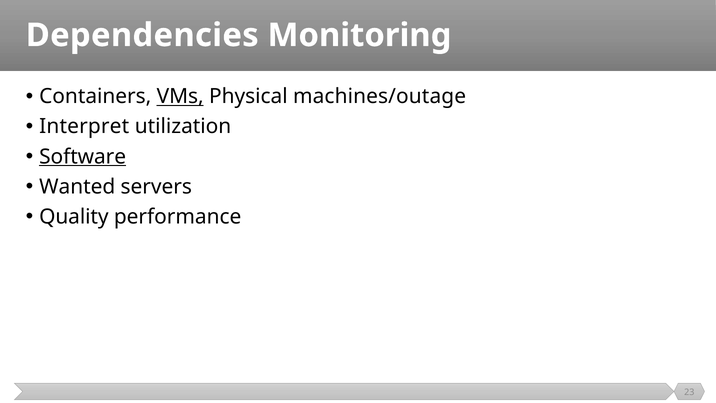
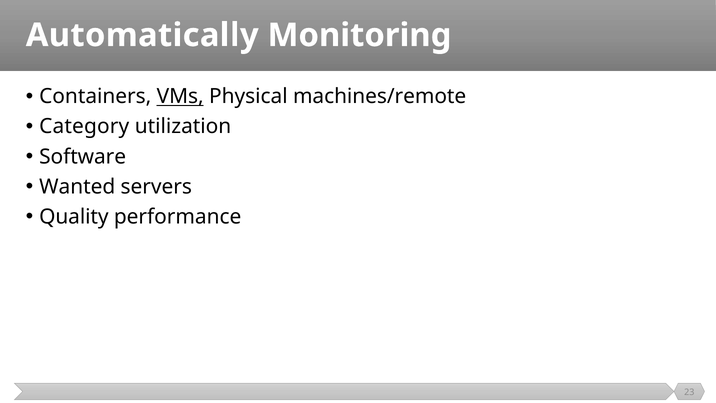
Dependencies: Dependencies -> Automatically
machines/outage: machines/outage -> machines/remote
Interpret: Interpret -> Category
Software underline: present -> none
